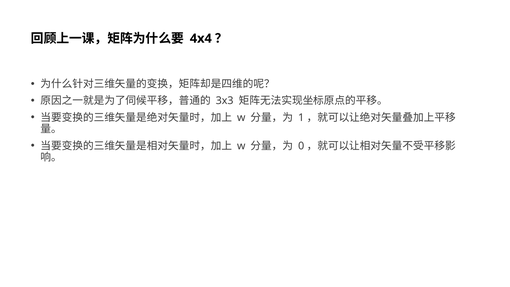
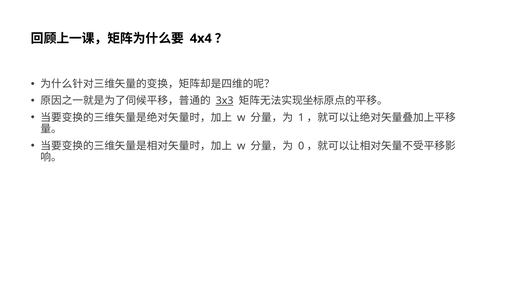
3x3 underline: none -> present
